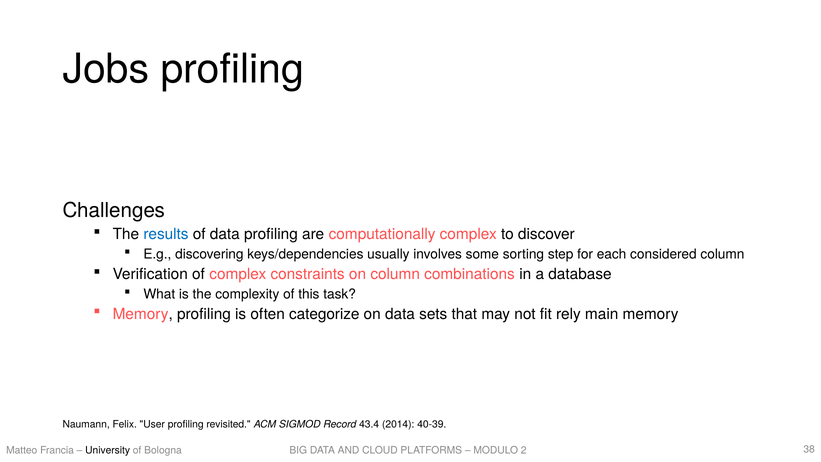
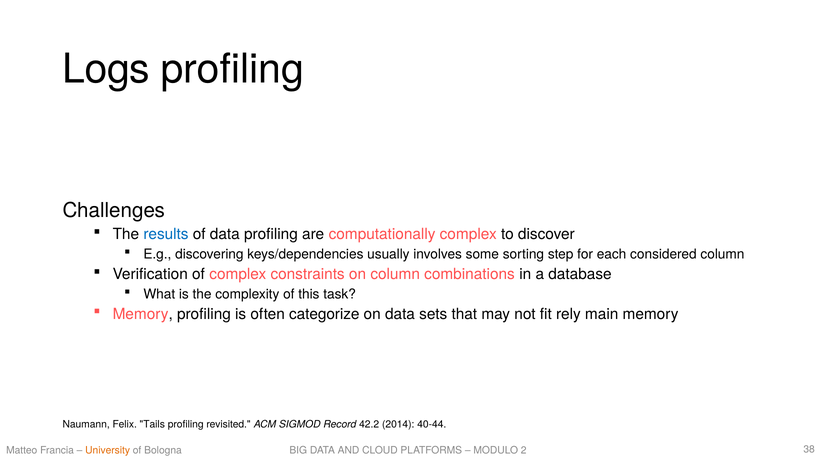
Jobs: Jobs -> Logs
User: User -> Tails
43.4: 43.4 -> 42.2
40-39: 40-39 -> 40-44
University colour: black -> orange
